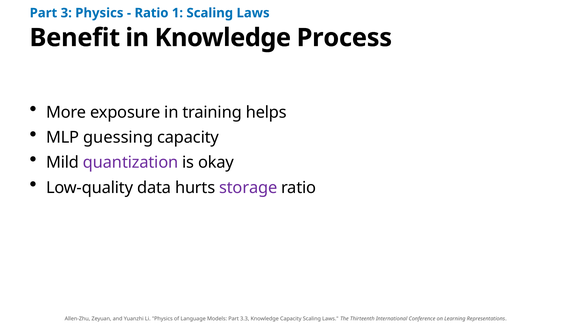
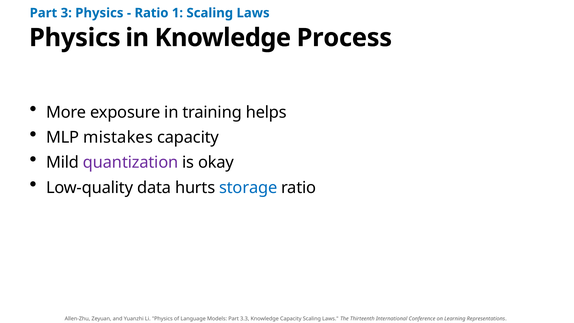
Benefit at (75, 38): Benefit -> Physics
guessing: guessing -> mistakes
storage colour: purple -> blue
